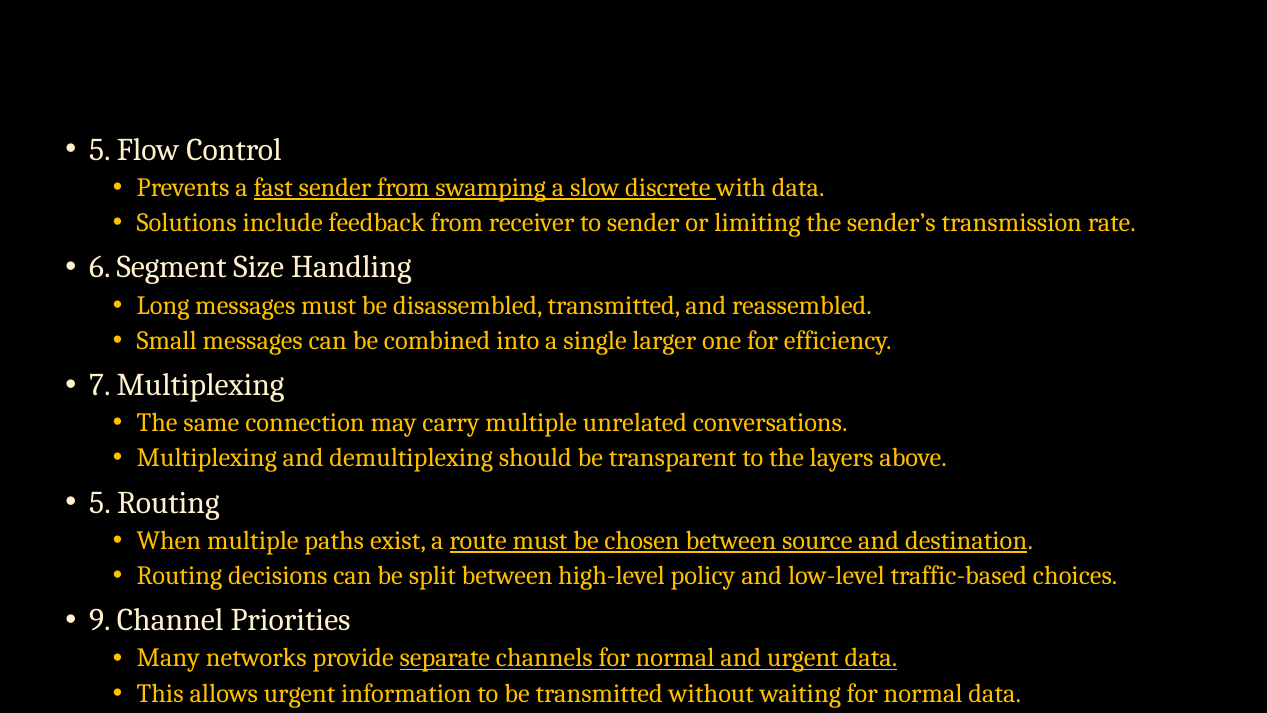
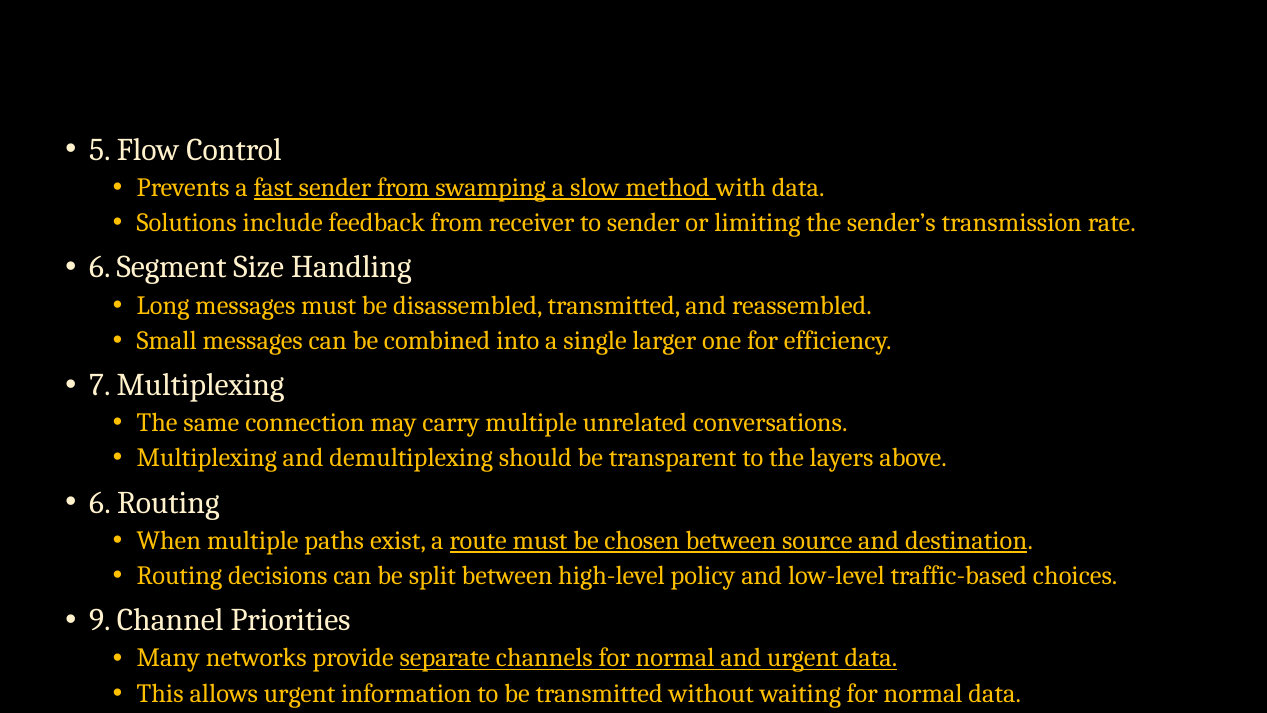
discrete: discrete -> method
5 at (100, 502): 5 -> 6
